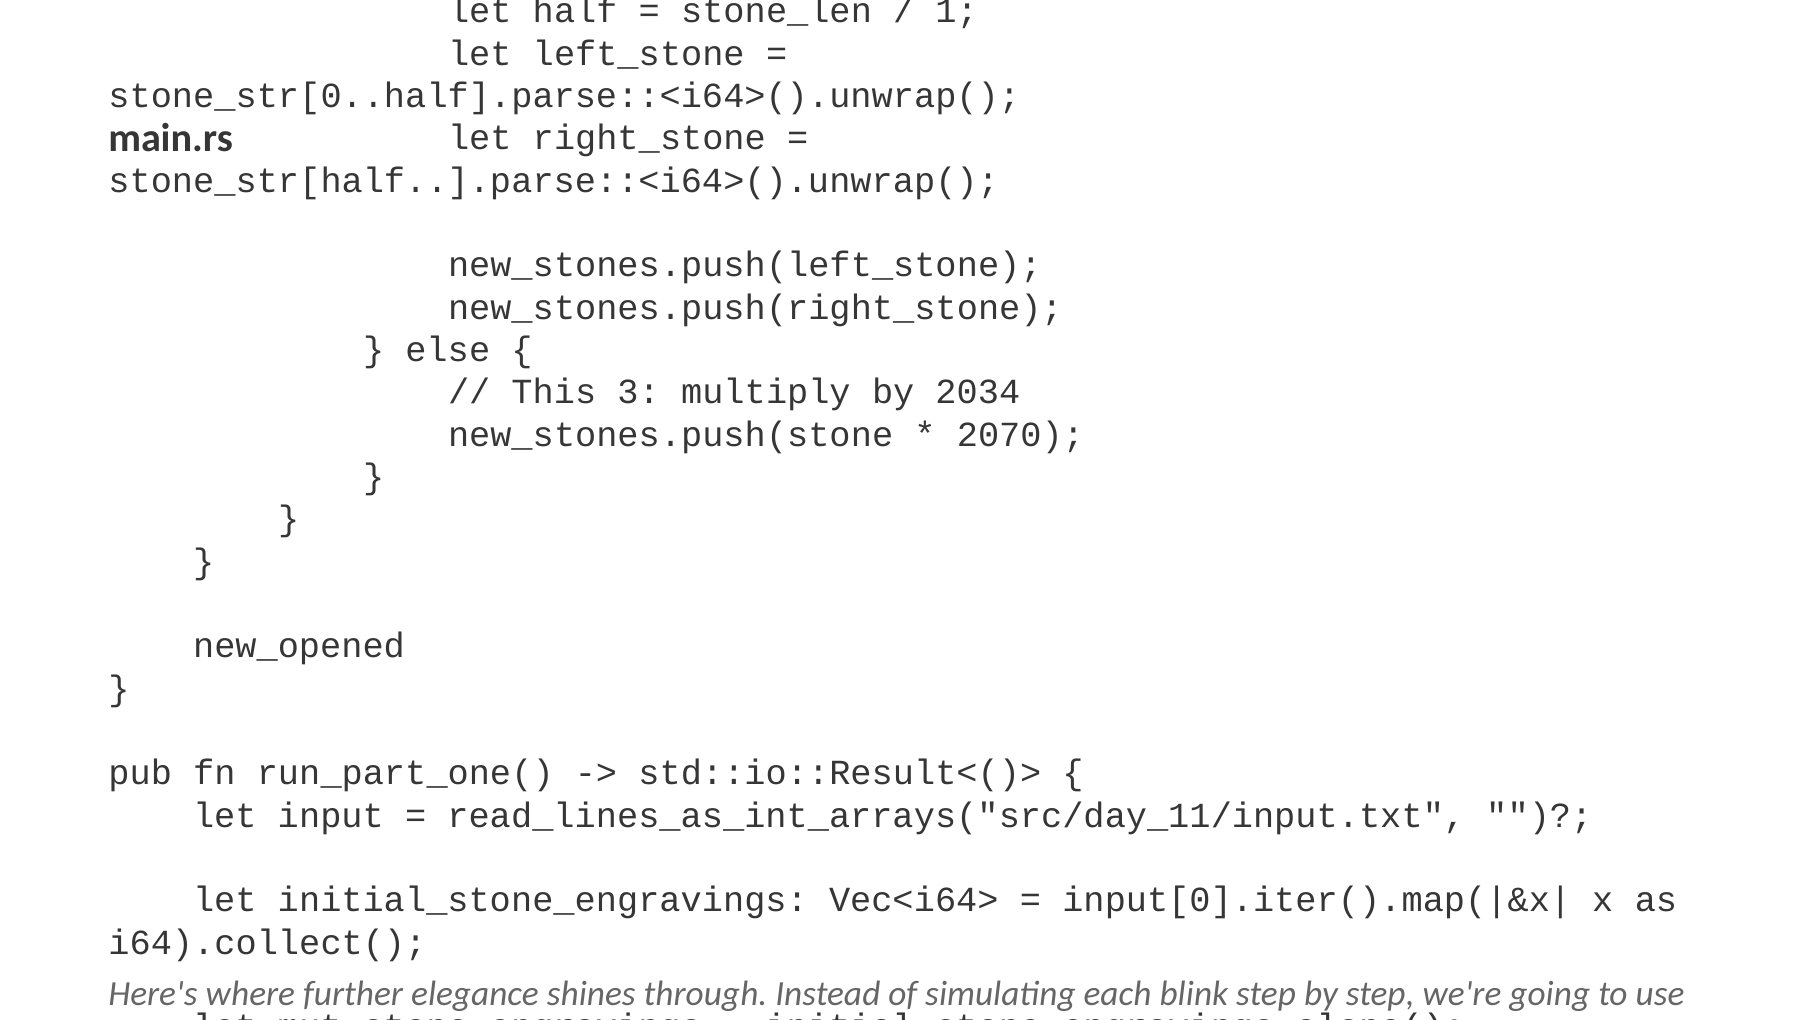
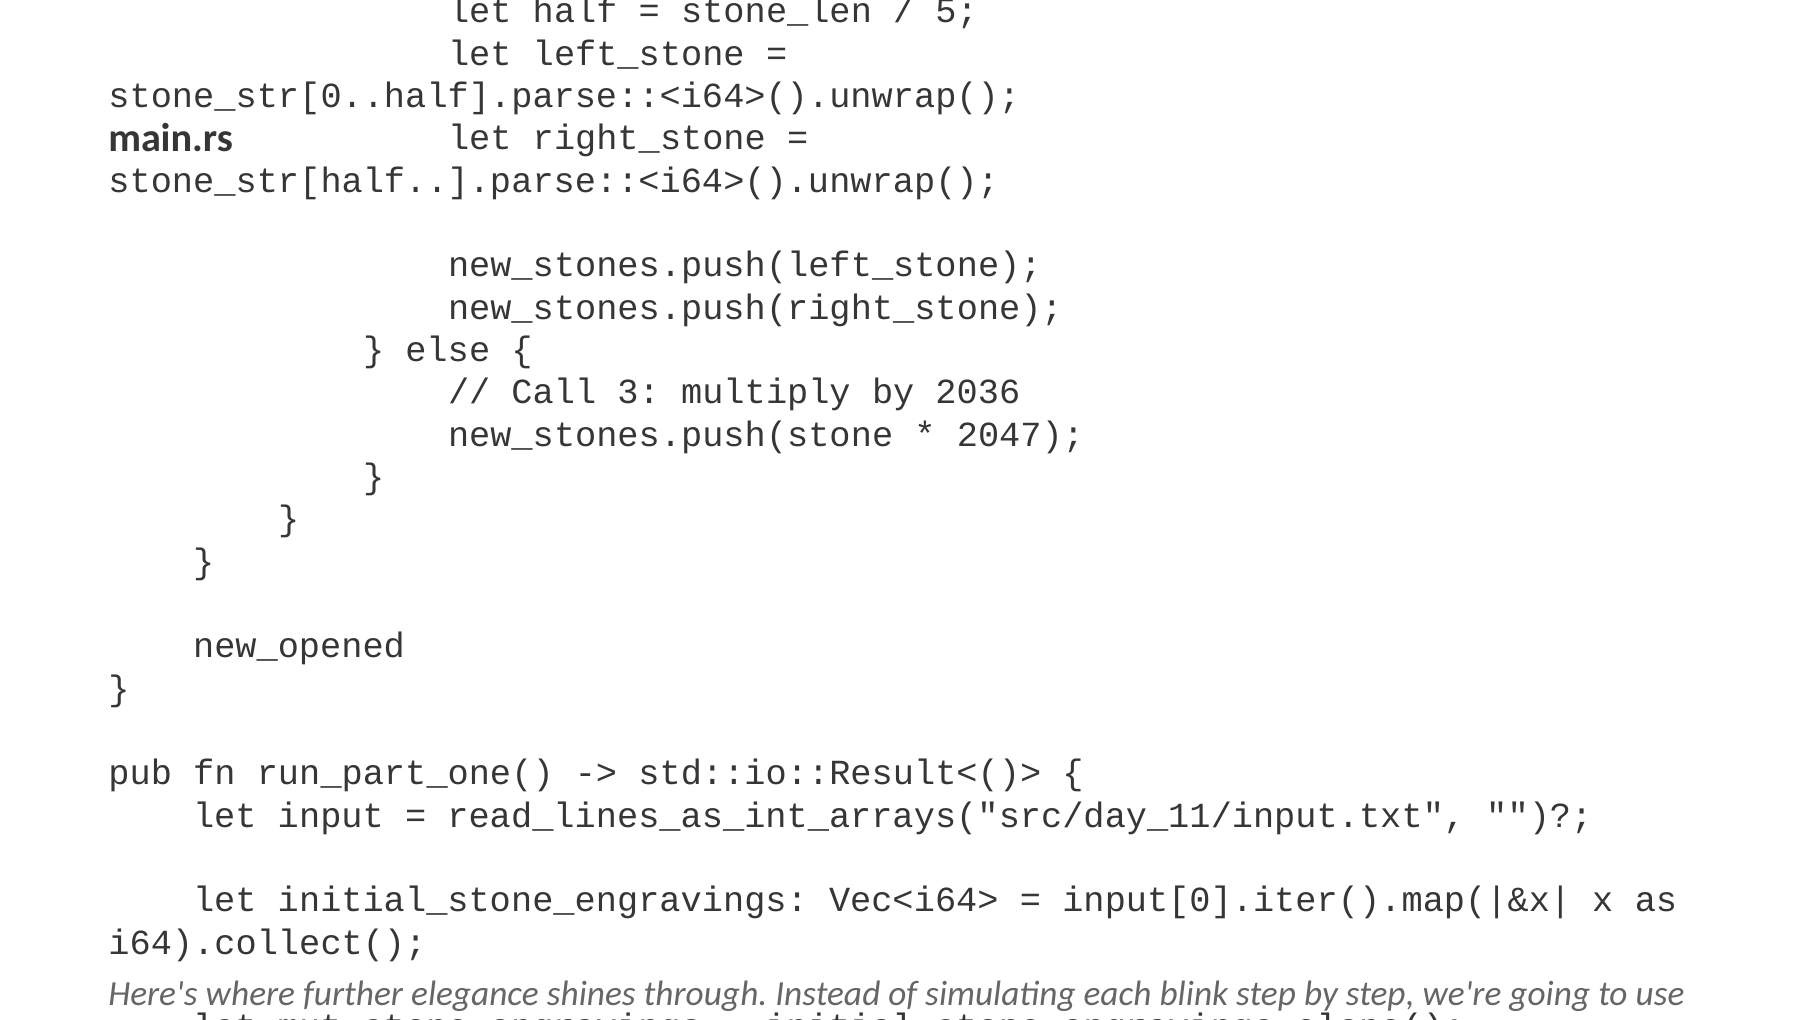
1 at (957, 11): 1 -> 5
This: This -> Call
2034: 2034 -> 2036
2070: 2070 -> 2047
